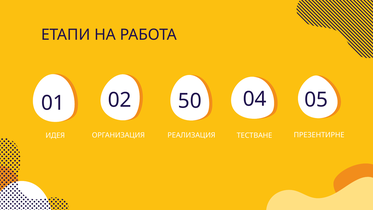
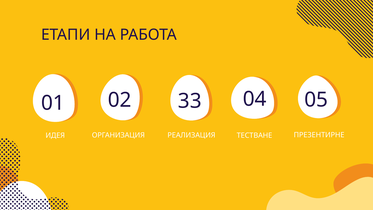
50: 50 -> 33
